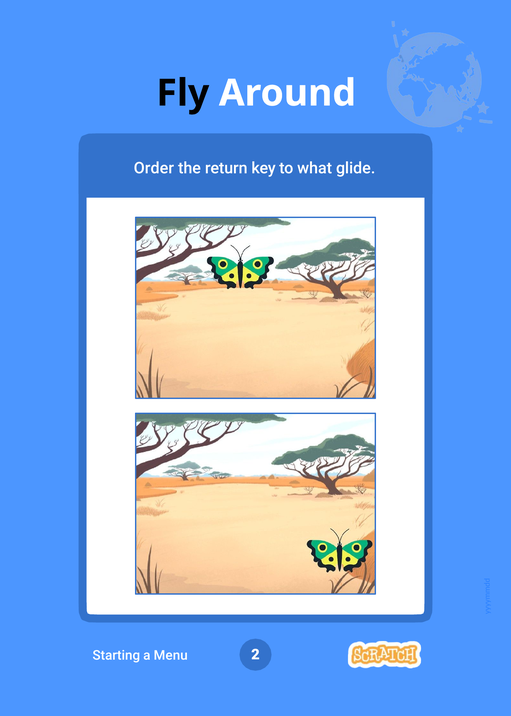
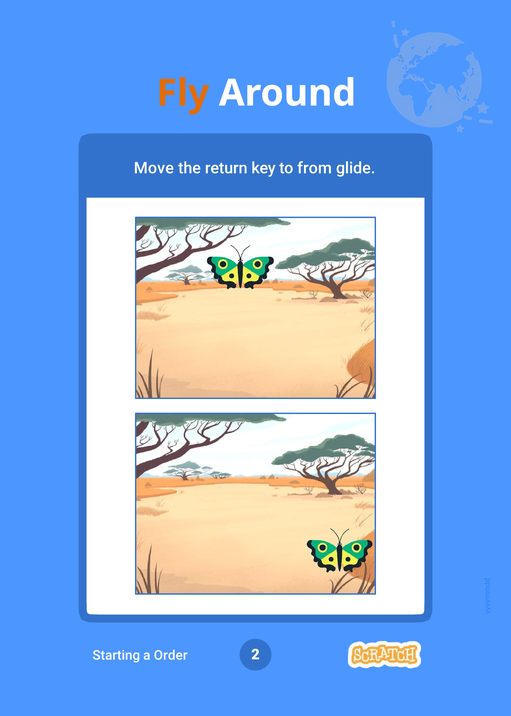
Fly colour: black -> orange
Order: Order -> Move
what: what -> from
Menu: Menu -> Order
